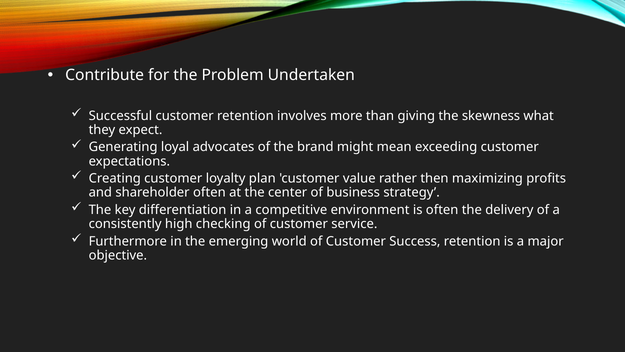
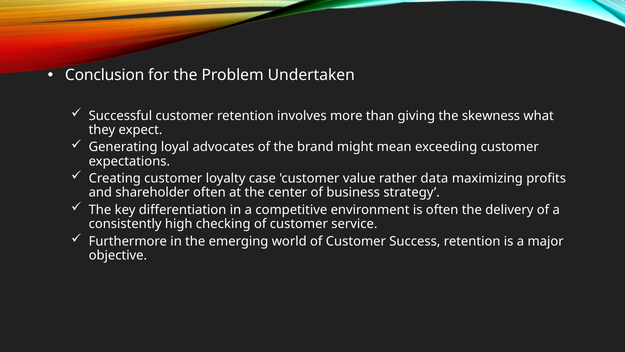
Contribute: Contribute -> Conclusion
plan: plan -> case
then: then -> data
